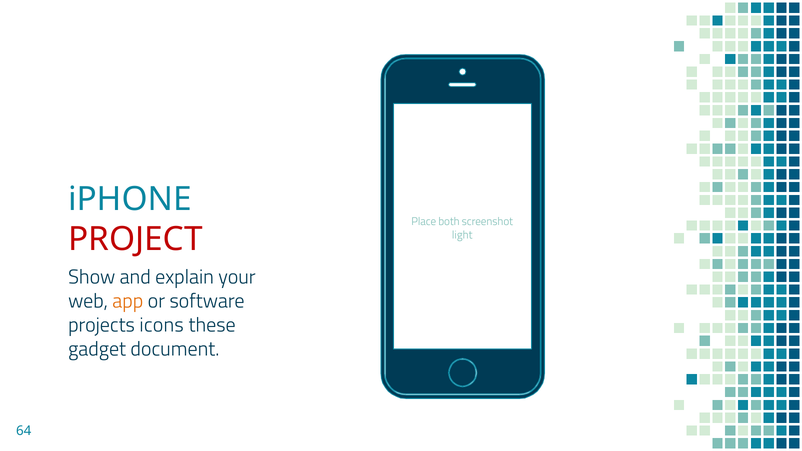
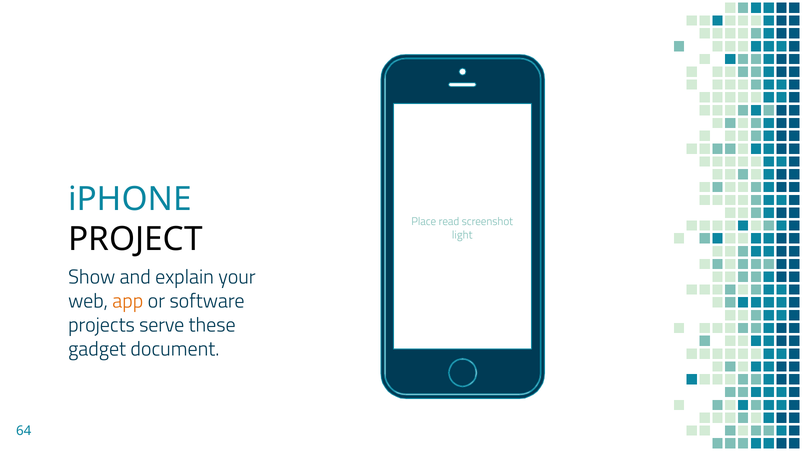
both: both -> read
PROJECT colour: red -> black
icons: icons -> serve
